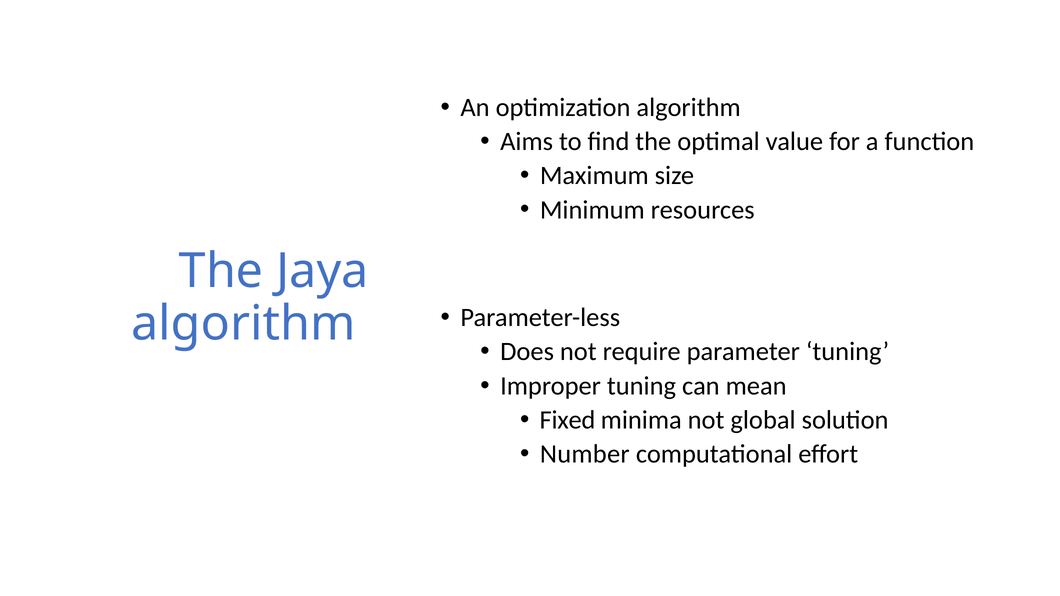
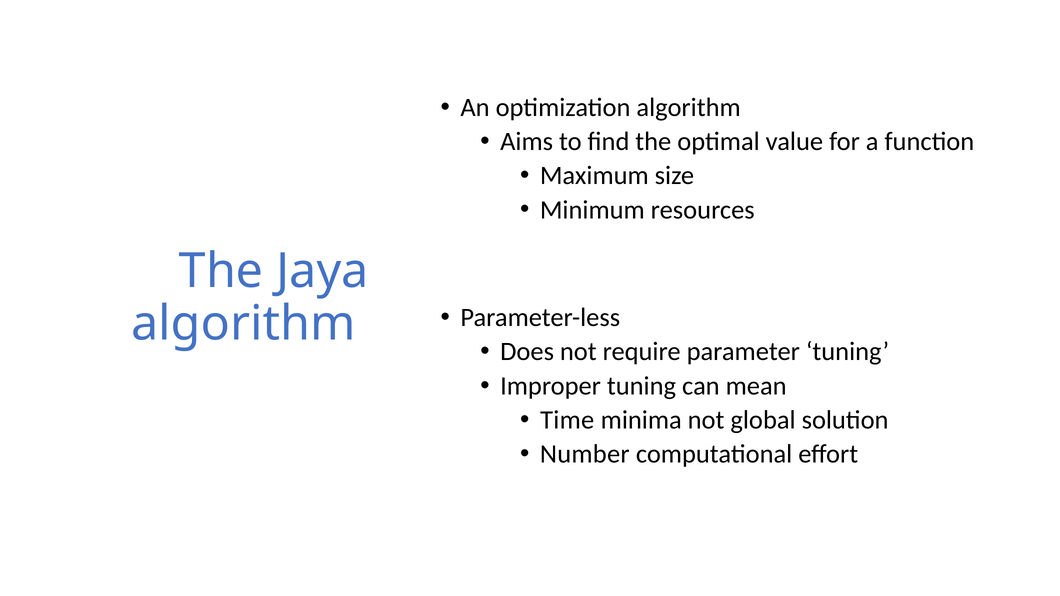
Fixed: Fixed -> Time
